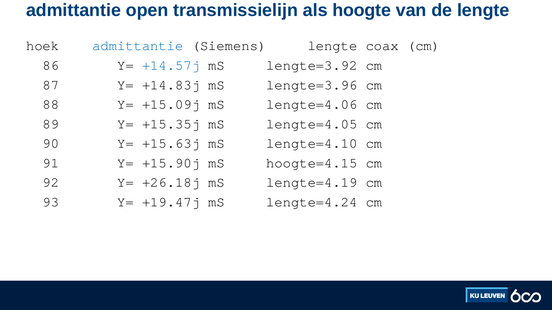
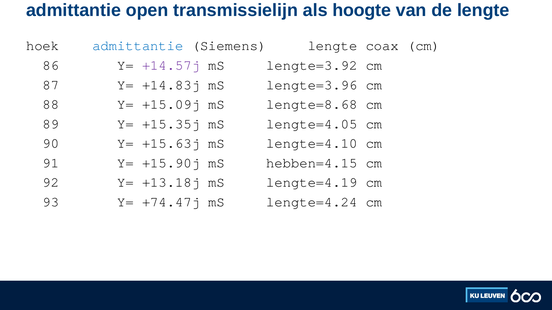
+14.57j colour: blue -> purple
lengte=4.06: lengte=4.06 -> lengte=8.68
hoogte=4.15: hoogte=4.15 -> hebben=4.15
+26.18j: +26.18j -> +13.18j
+19.47j: +19.47j -> +74.47j
